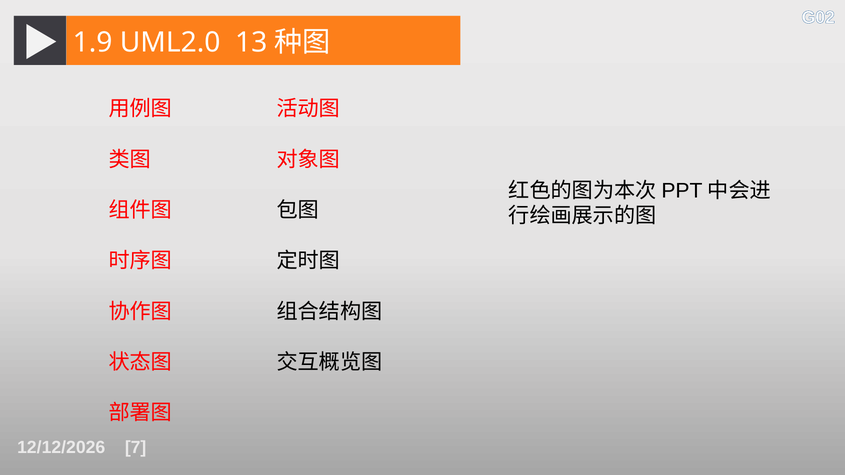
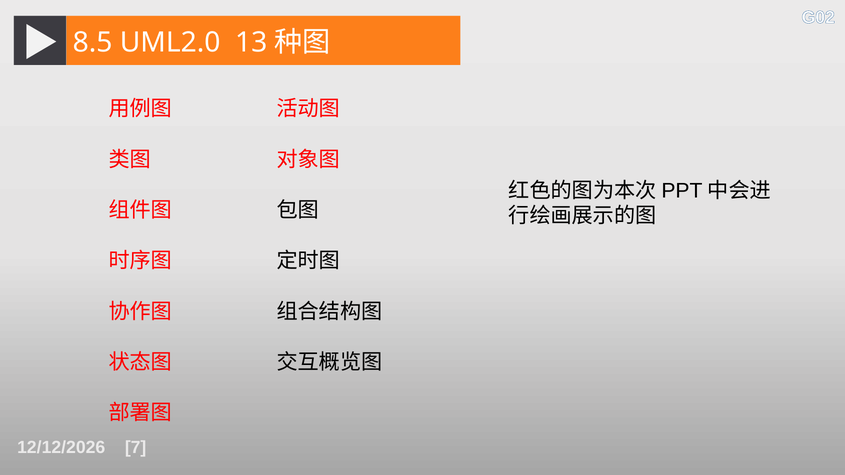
1.9: 1.9 -> 8.5
